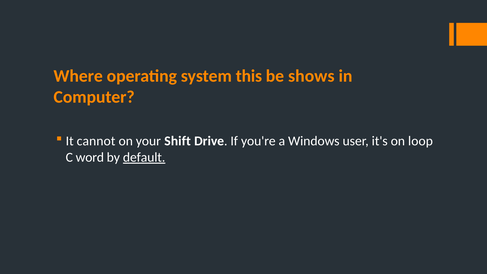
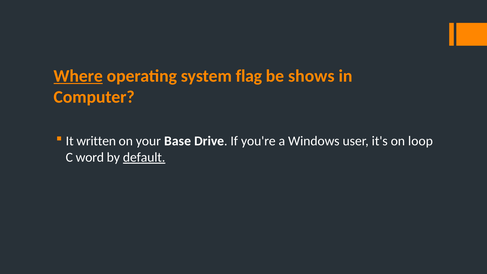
Where underline: none -> present
this: this -> flag
cannot: cannot -> written
Shift: Shift -> Base
